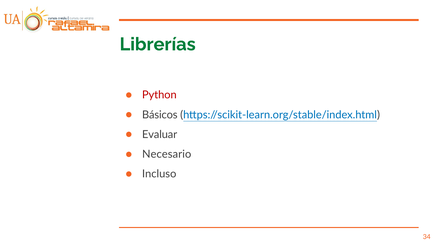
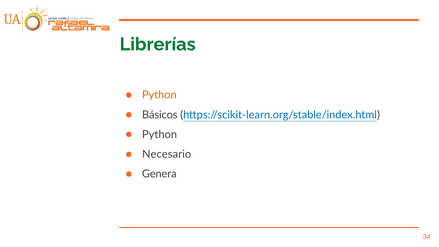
Python at (159, 95) colour: red -> orange
Evaluar at (160, 134): Evaluar -> Python
Incluso: Incluso -> Genera
